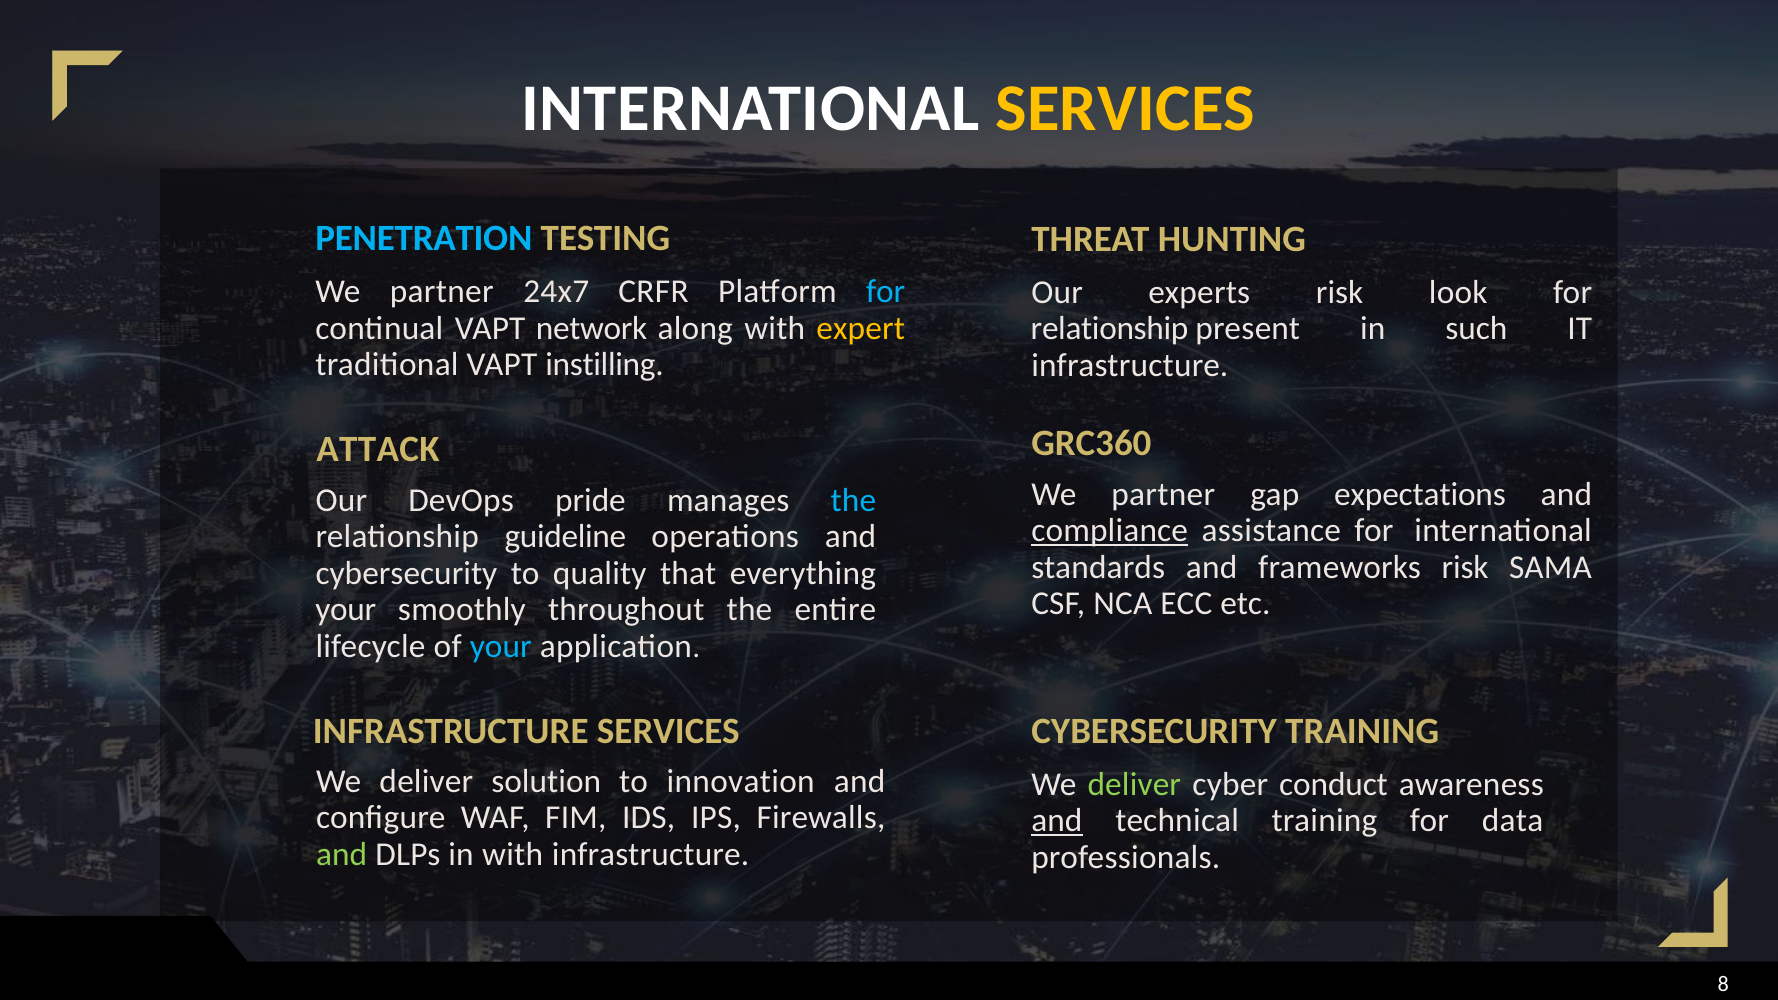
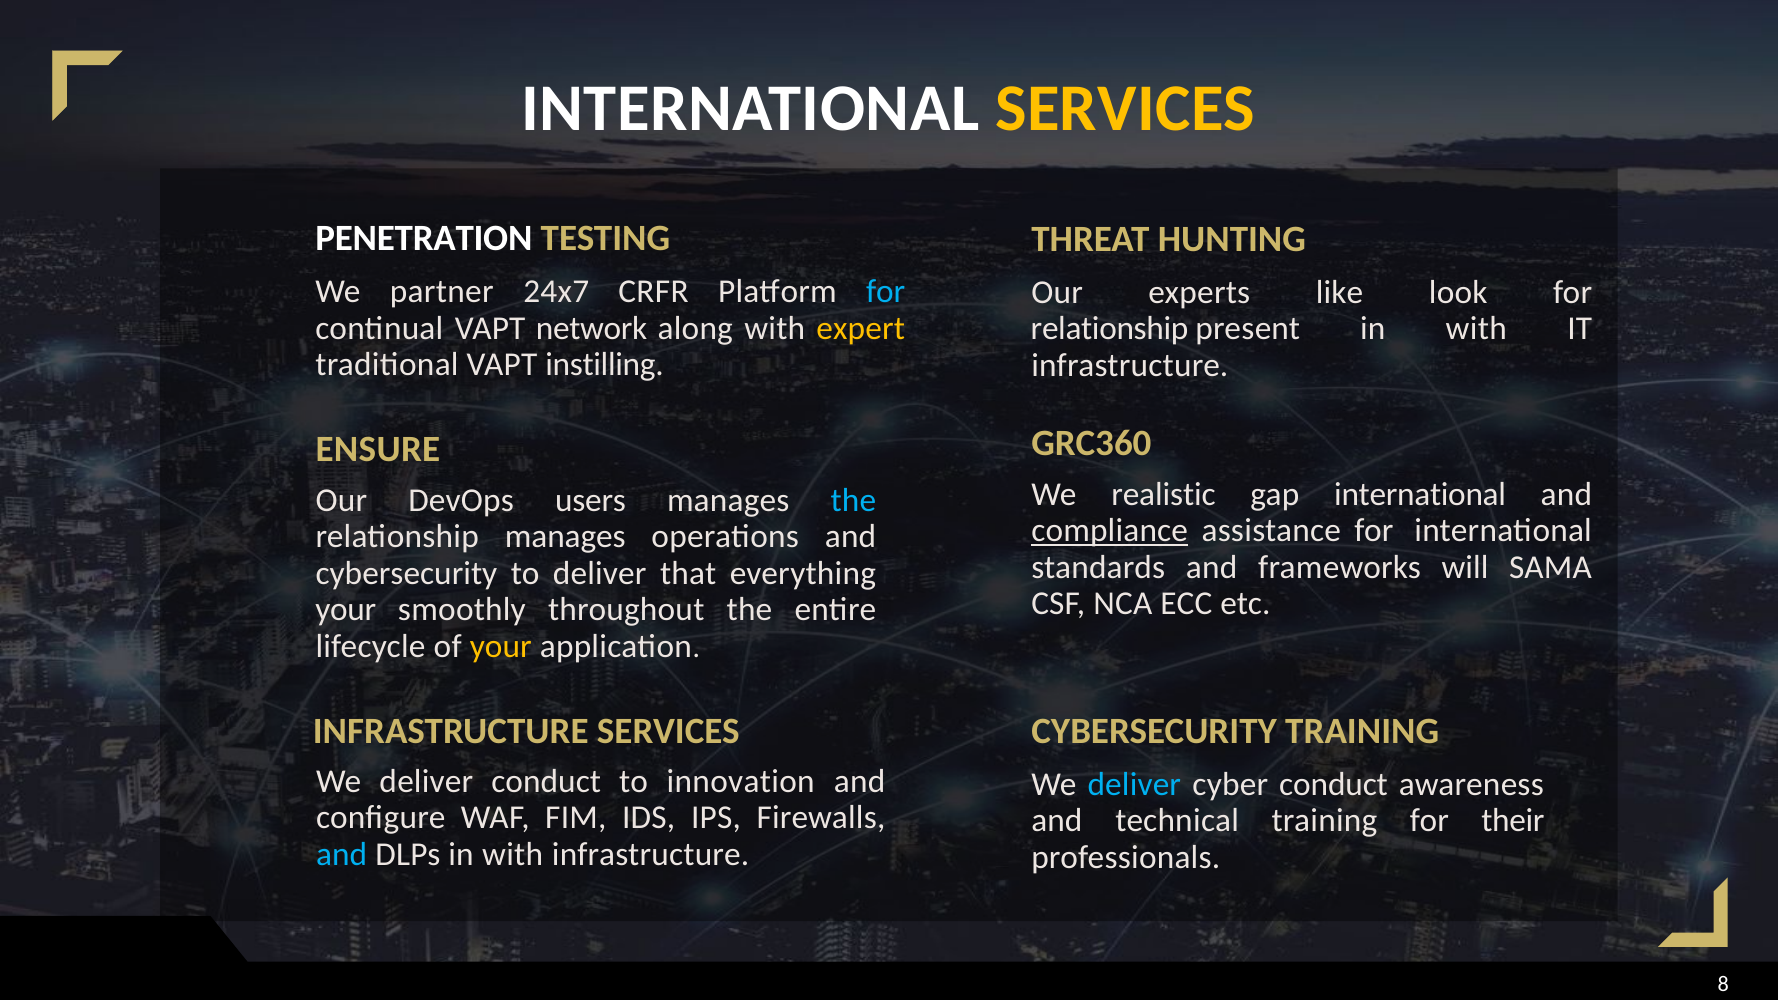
PENETRATION colour: light blue -> white
experts risk: risk -> like
present in such: such -> with
ATTACK: ATTACK -> ENSURE
partner at (1163, 494): partner -> realistic
gap expectations: expectations -> international
pride: pride -> users
relationship guideline: guideline -> manages
frameworks risk: risk -> will
to quality: quality -> deliver
your at (501, 646) colour: light blue -> yellow
deliver solution: solution -> conduct
deliver at (1134, 784) colour: light green -> light blue
and at (1057, 821) underline: present -> none
data: data -> their
and at (342, 855) colour: light green -> light blue
